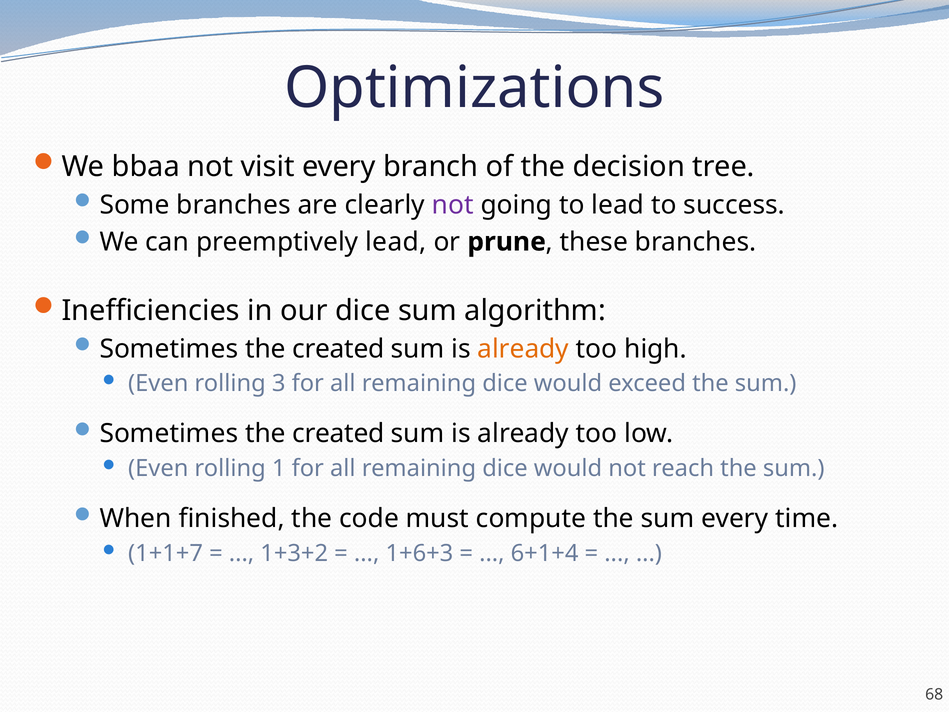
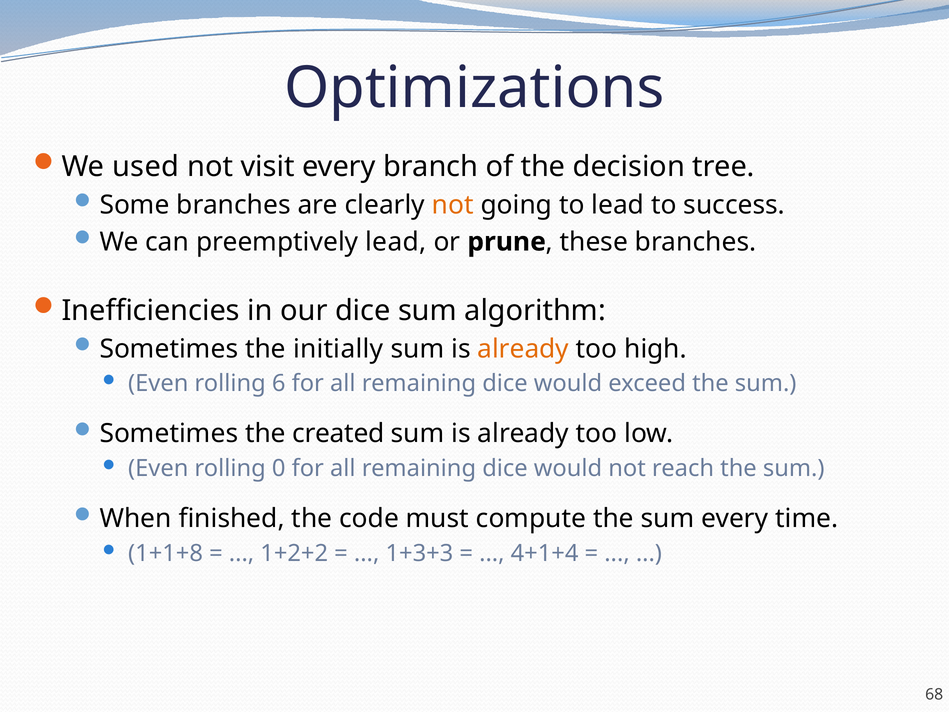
bbaa: bbaa -> used
not at (453, 205) colour: purple -> orange
created at (338, 349): created -> initially
3: 3 -> 6
1: 1 -> 0
1+1+7: 1+1+7 -> 1+1+8
1+3+2: 1+3+2 -> 1+2+2
1+6+3: 1+6+3 -> 1+3+3
6+1+4: 6+1+4 -> 4+1+4
